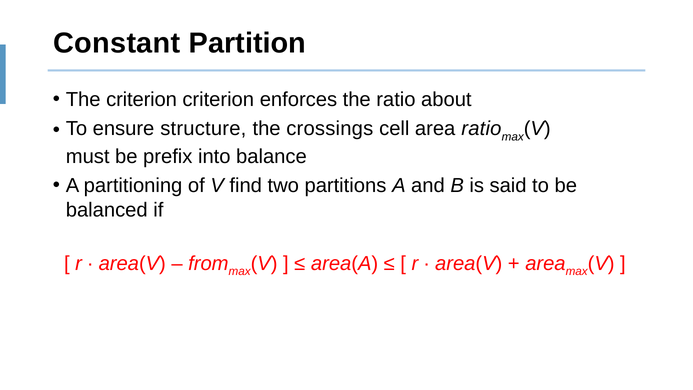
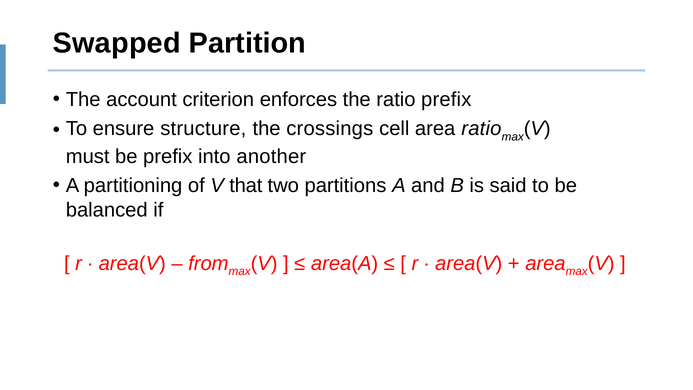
Constant: Constant -> Swapped
The criterion: criterion -> account
ratio about: about -> prefix
balance: balance -> another
find: find -> that
